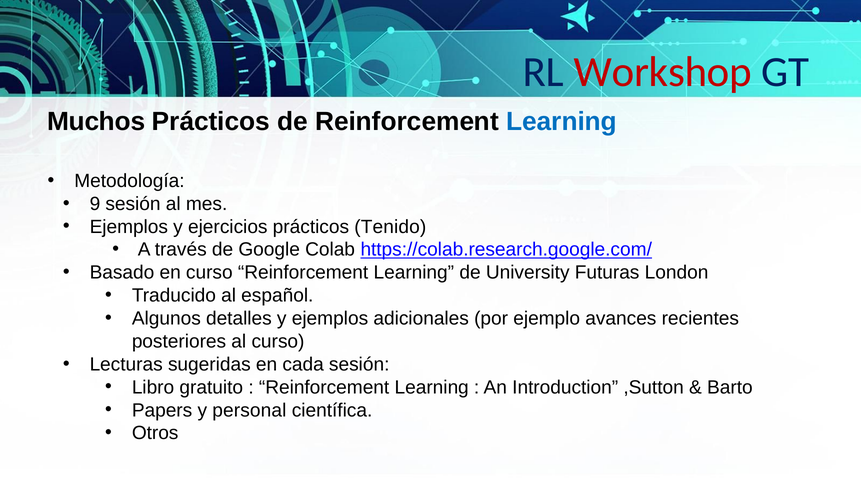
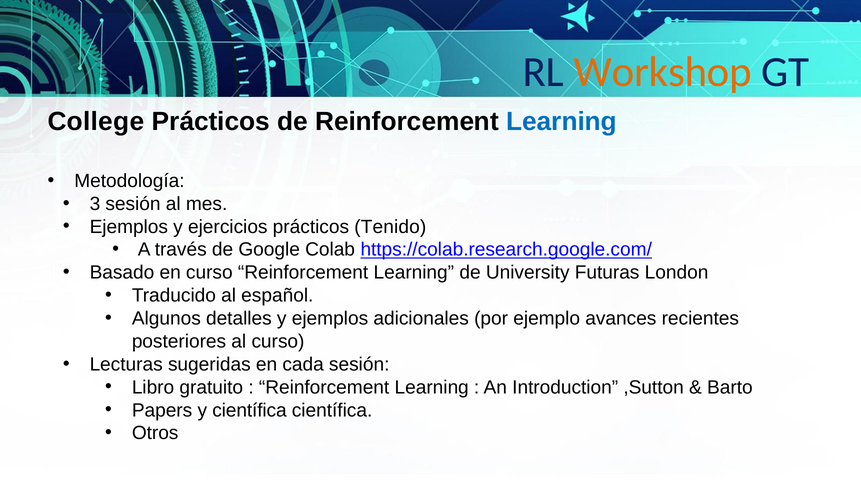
Workshop colour: red -> orange
Muchos: Muchos -> College
9: 9 -> 3
y personal: personal -> científica
